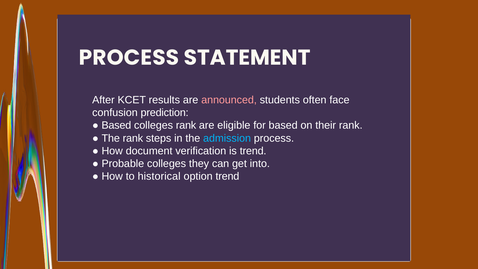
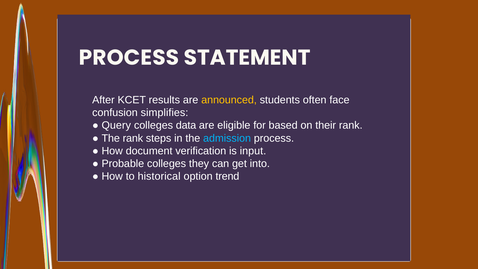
announced colour: pink -> yellow
prediction: prediction -> simplifies
Based at (116, 125): Based -> Query
colleges rank: rank -> data
is trend: trend -> input
